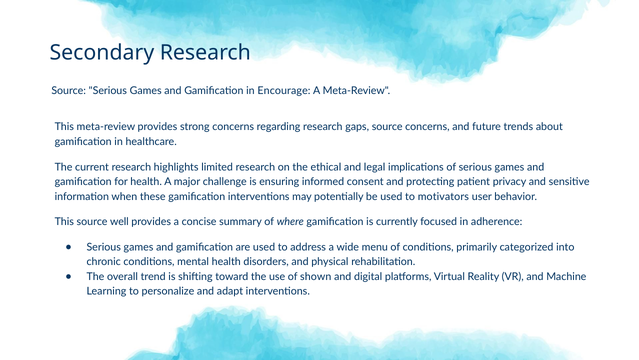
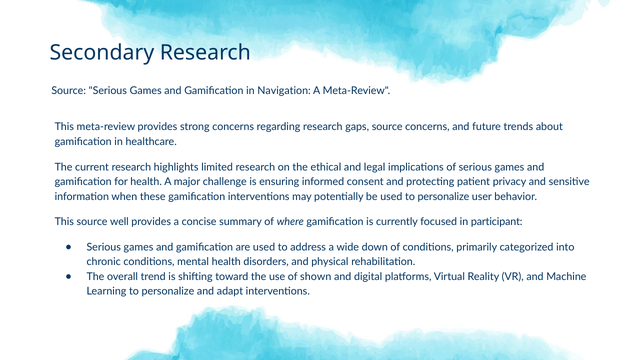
Encourage: Encourage -> Navigation
used to motivators: motivators -> personalize
adherence: adherence -> participant
menu: menu -> down
